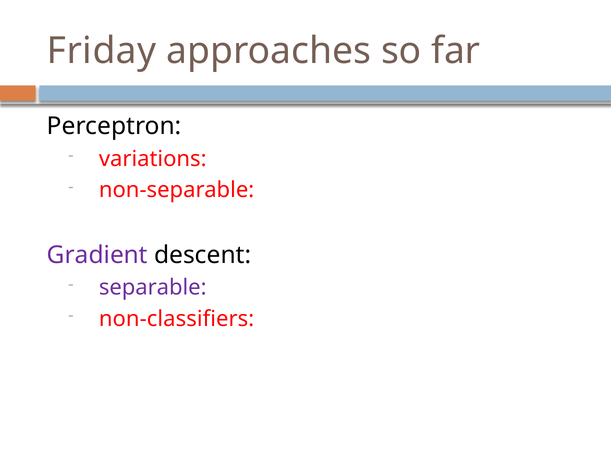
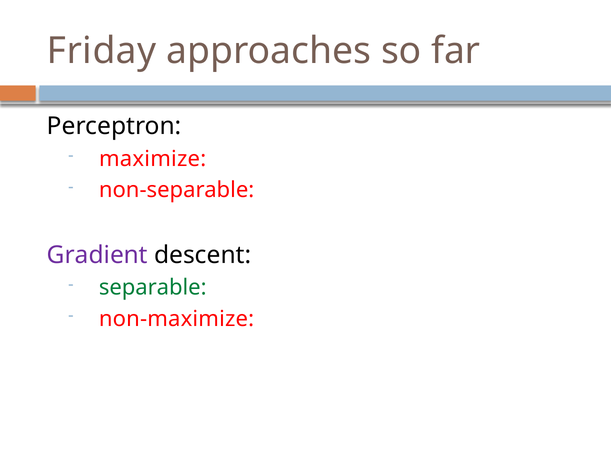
variations: variations -> maximize
separable colour: purple -> green
non-classifiers: non-classifiers -> non-maximize
